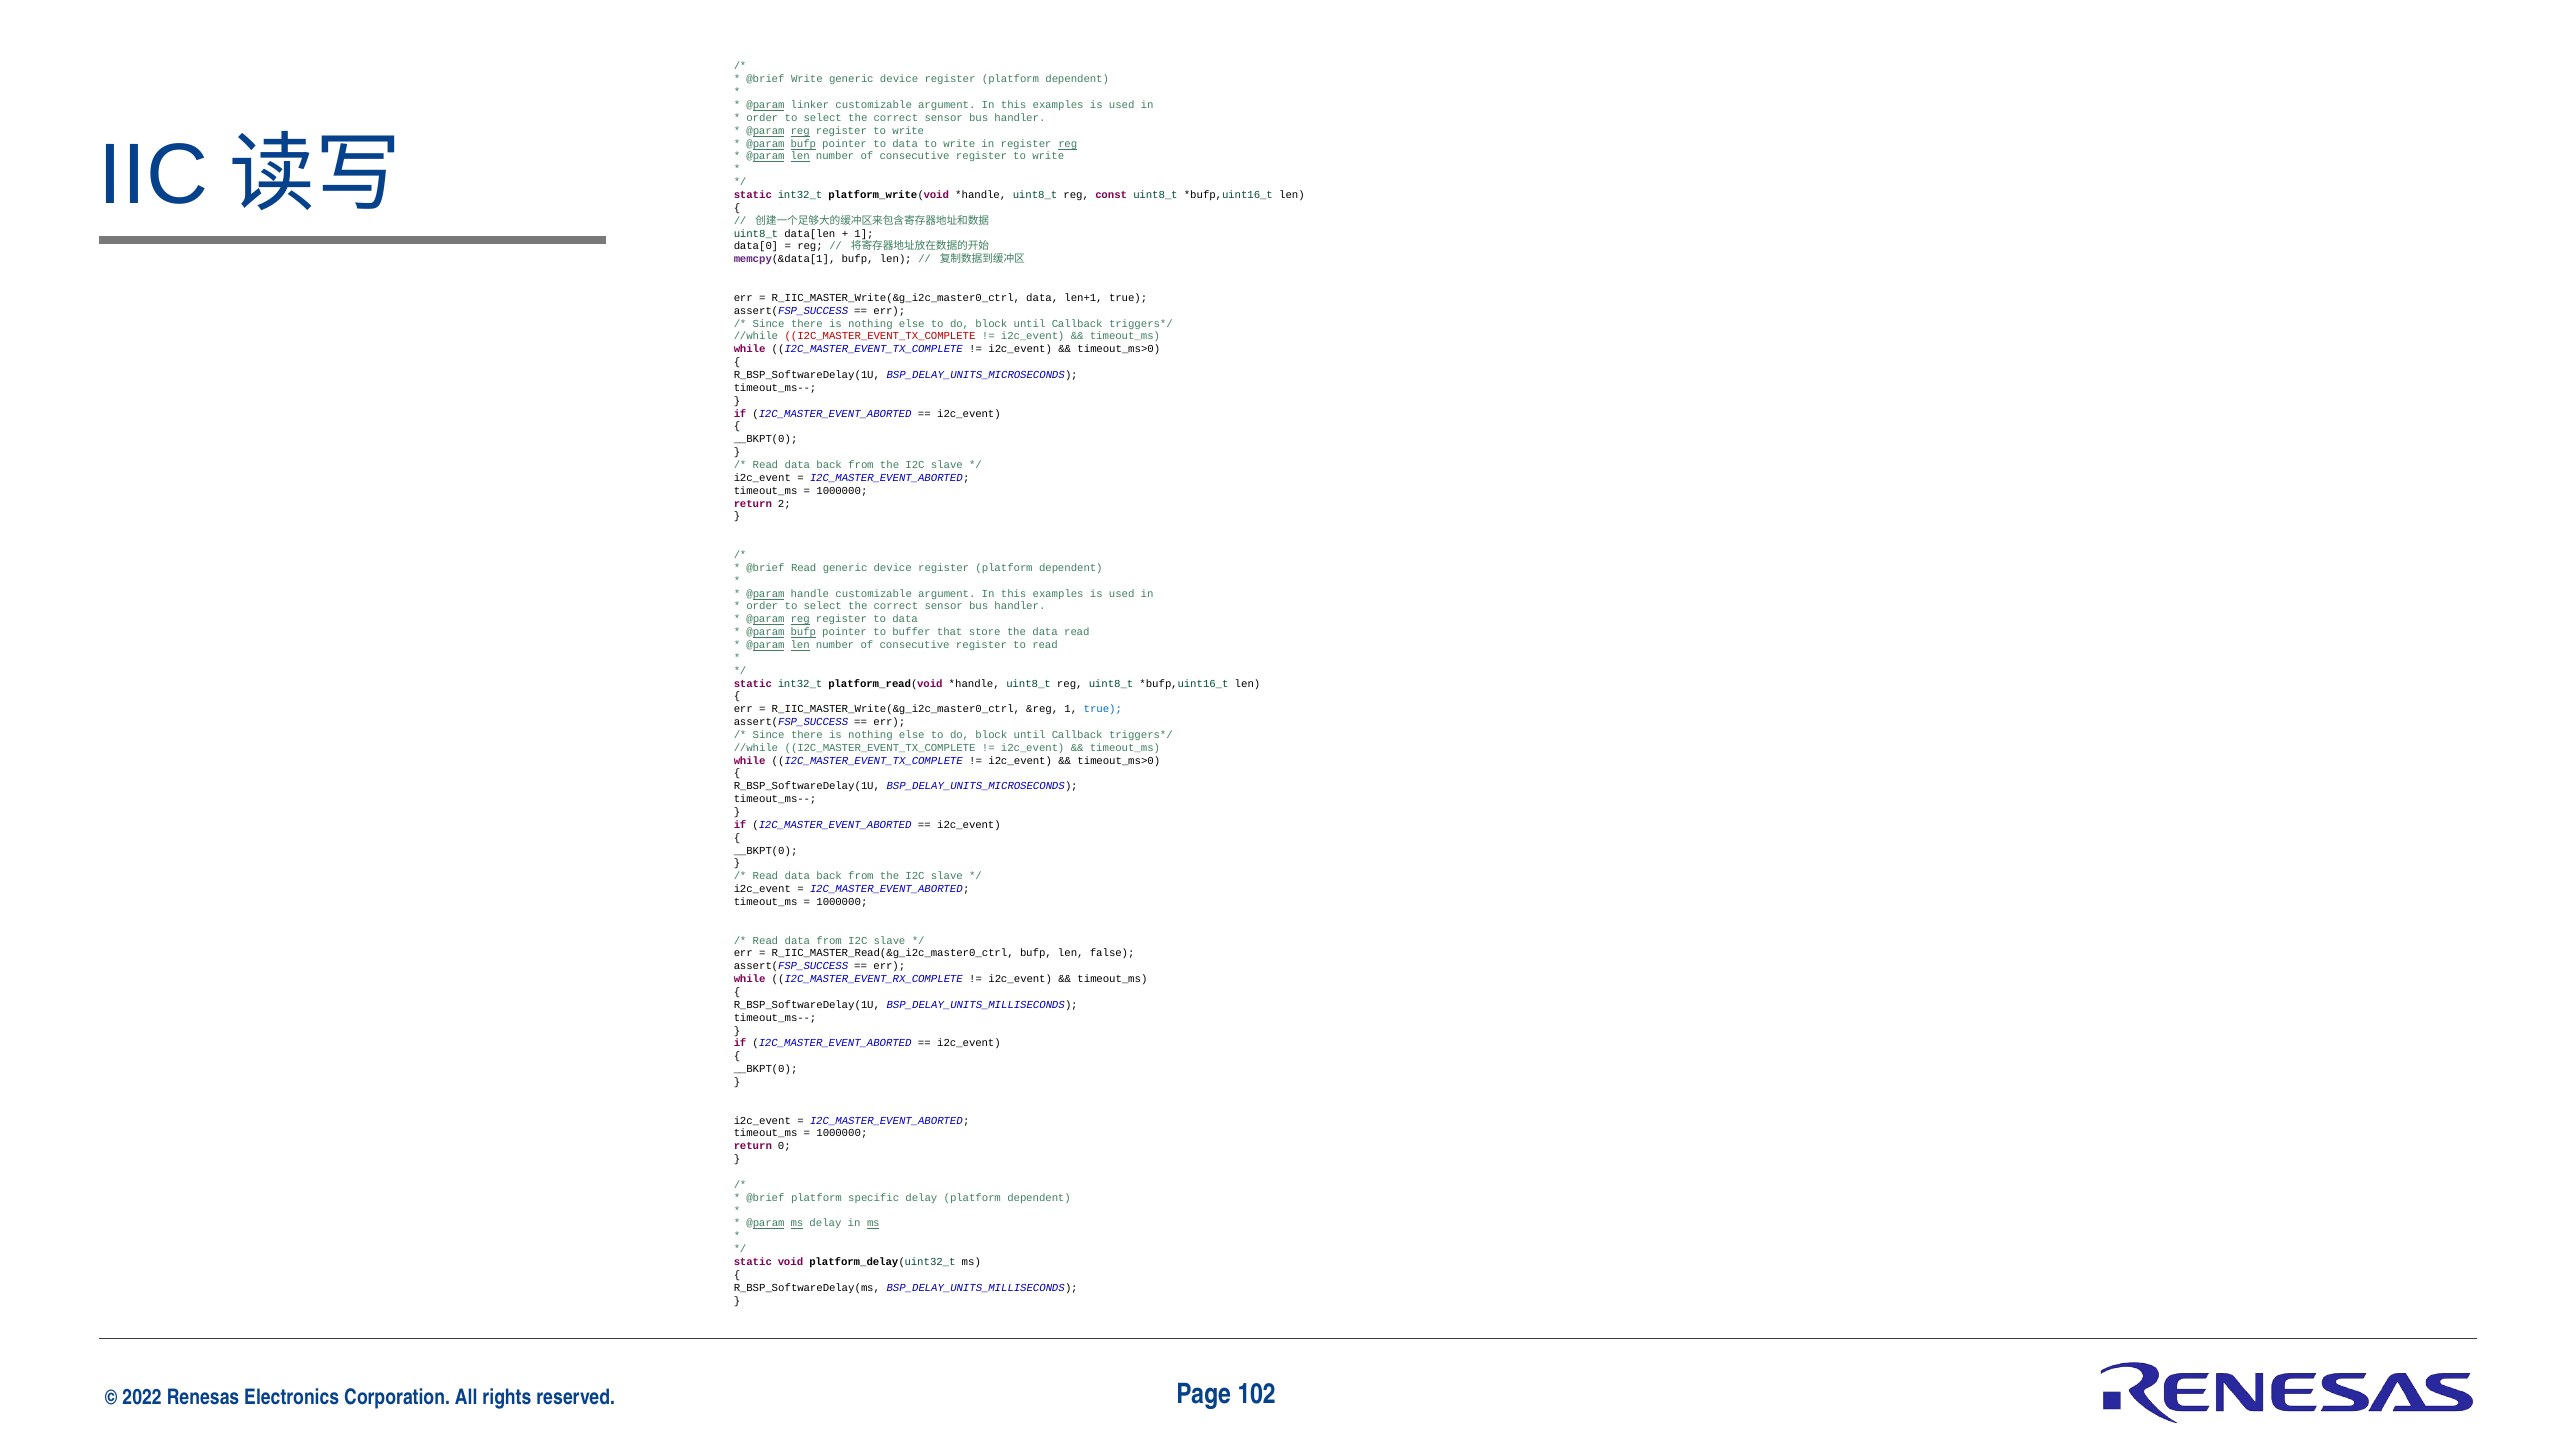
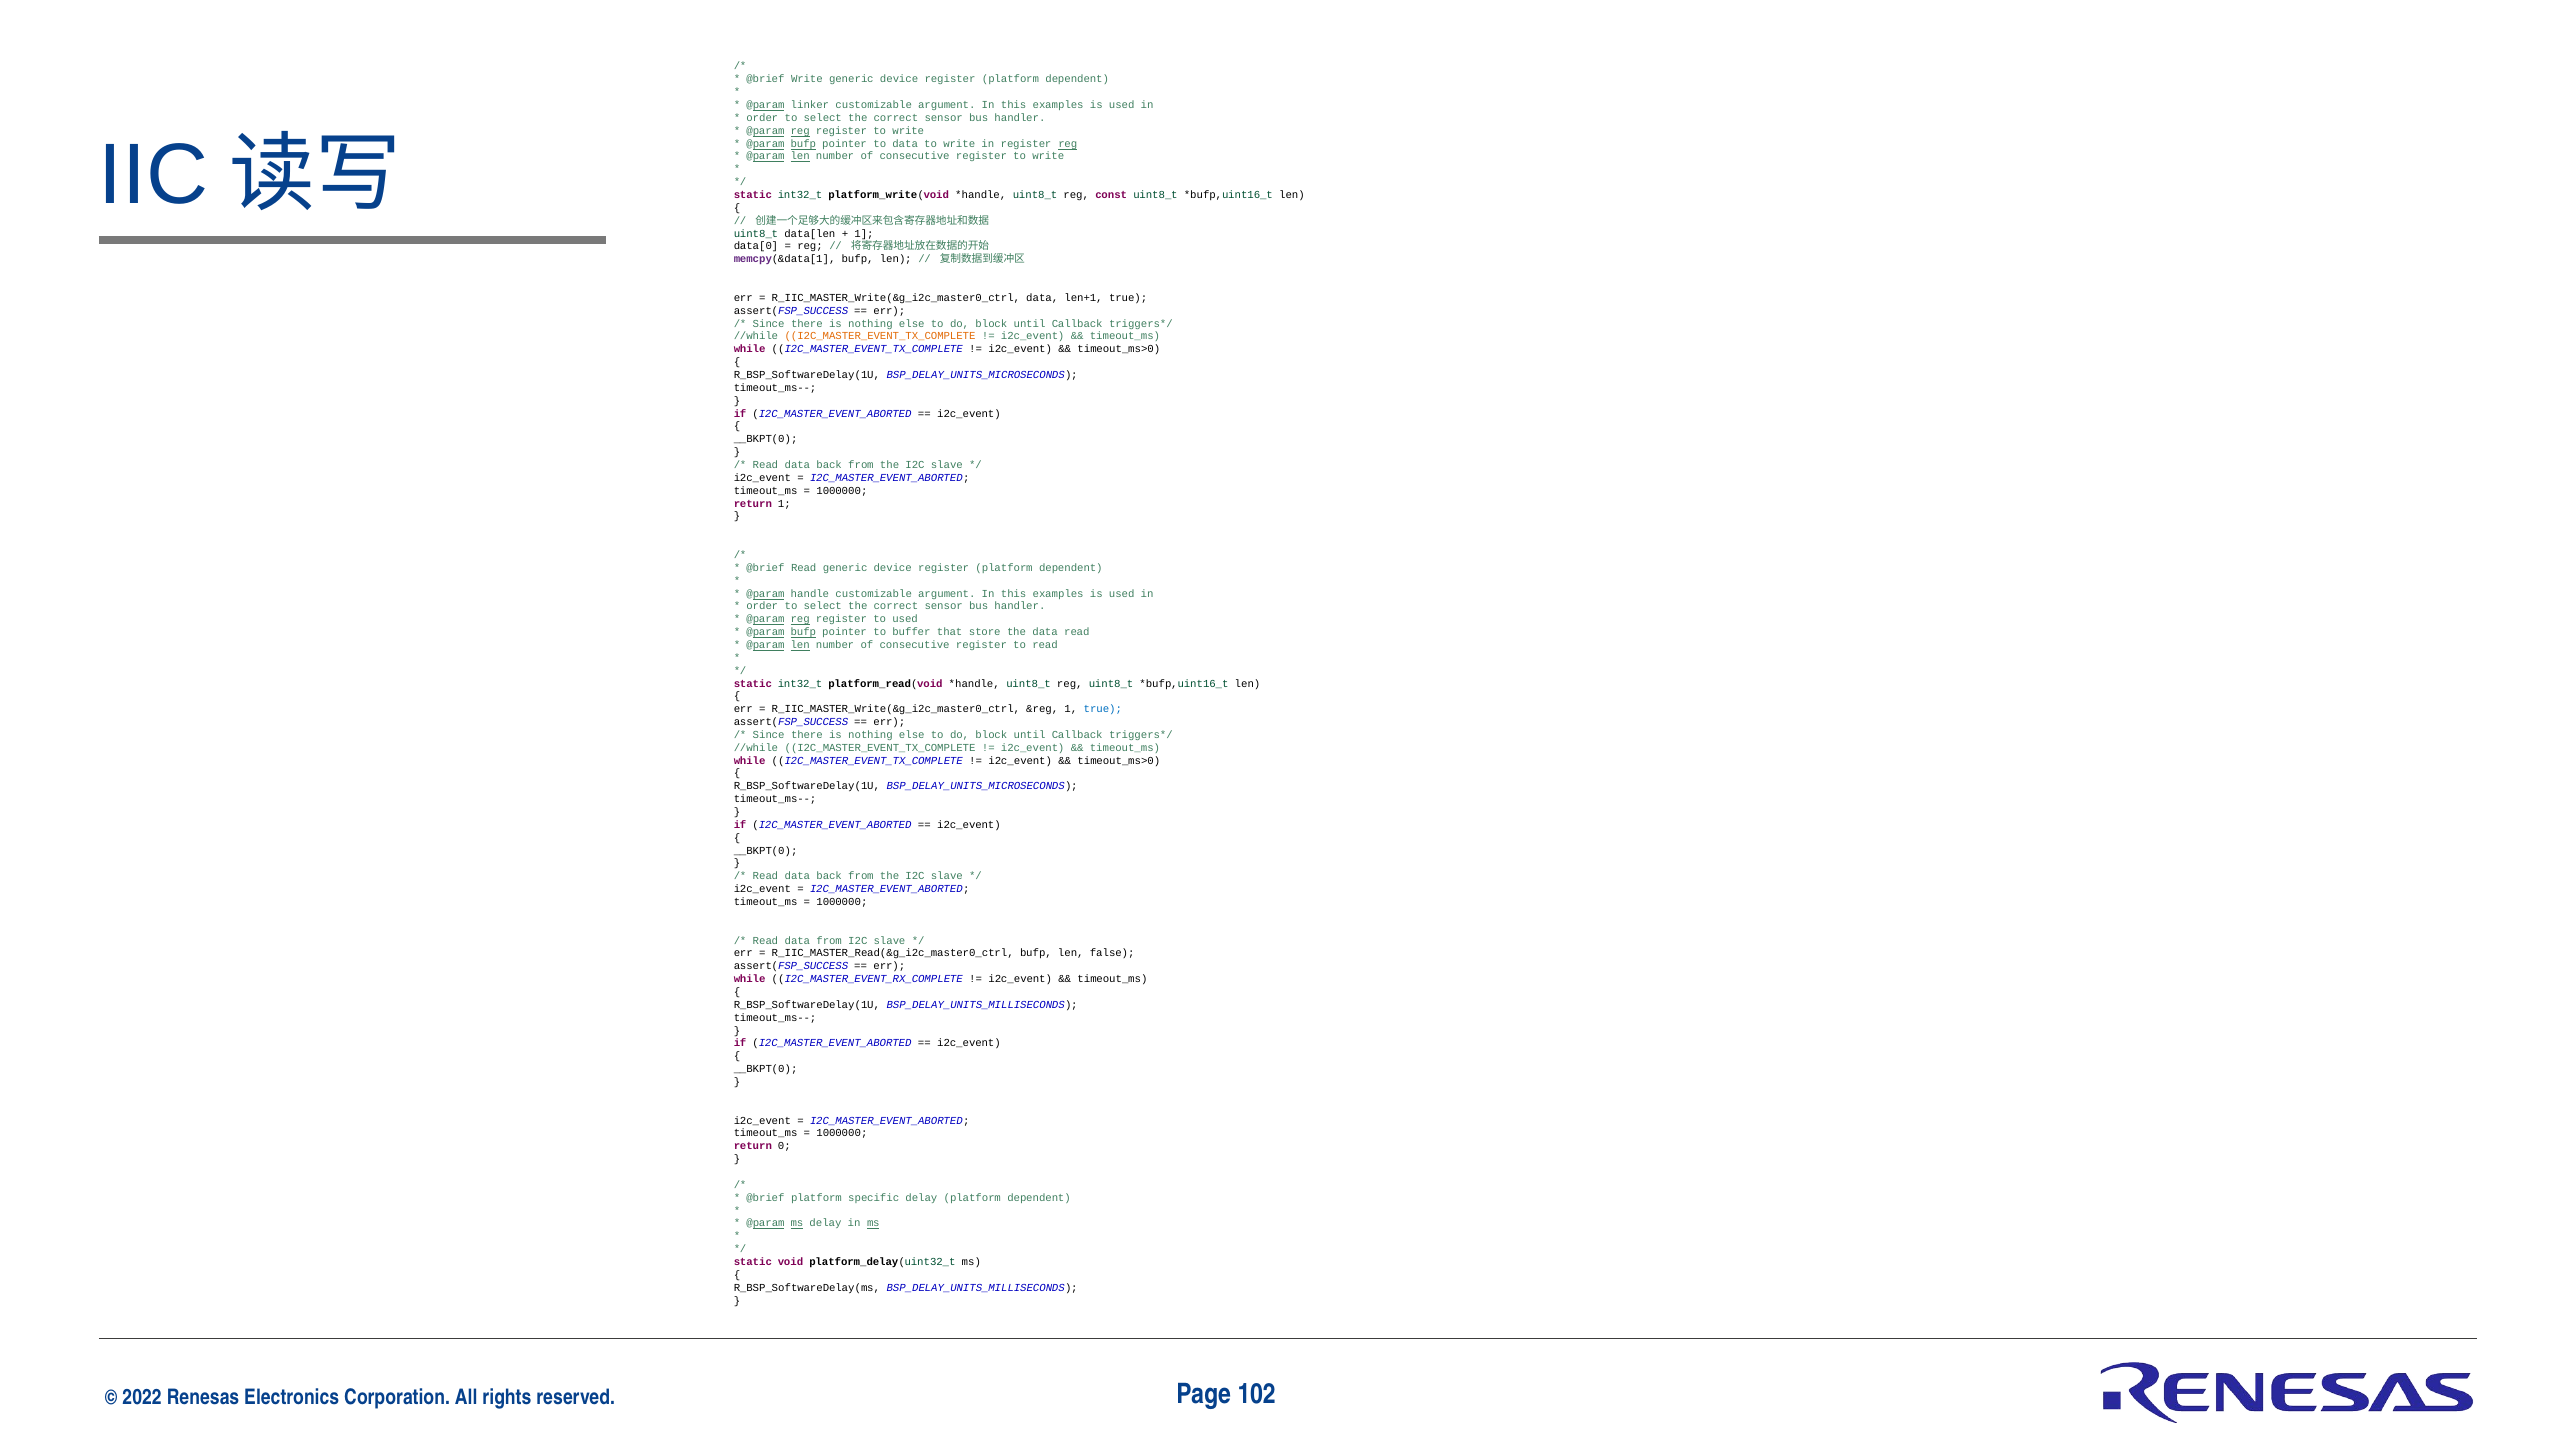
I2C_MASTER_EVENT_TX_COMPLETE at (880, 336) colour: red -> orange
return 2: 2 -> 1
register to data: data -> used
